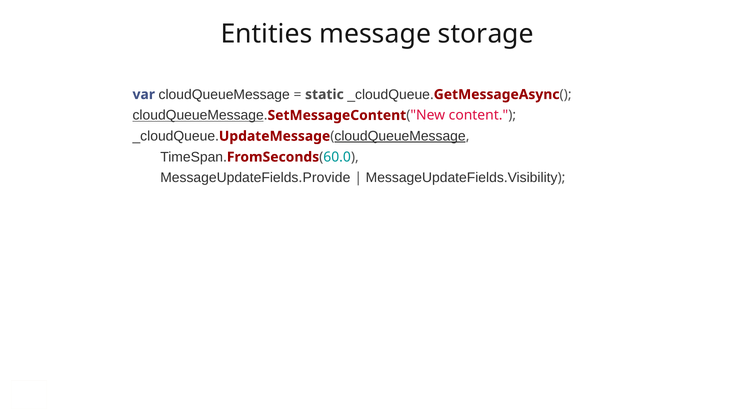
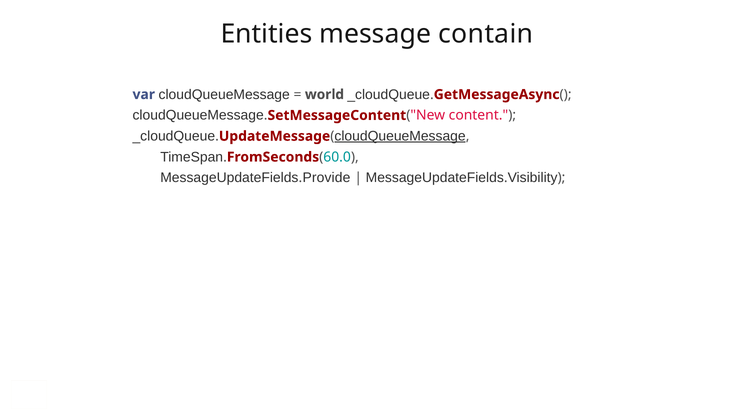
storage: storage -> contain
static: static -> world
cloudQueueMessage at (198, 115) underline: present -> none
